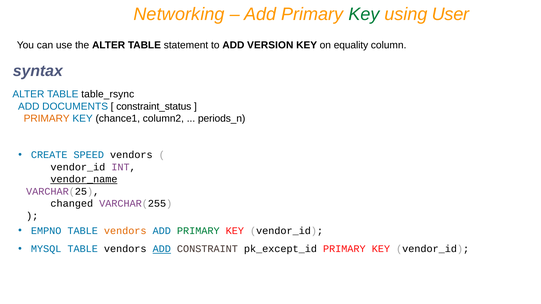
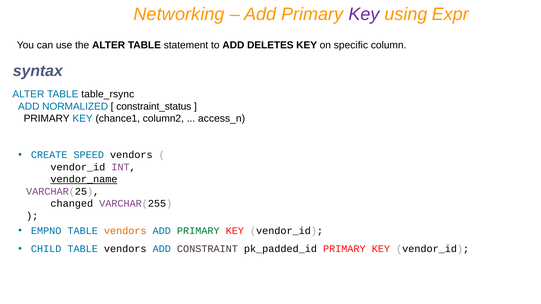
Key at (364, 14) colour: green -> purple
User: User -> Expr
VERSION: VERSION -> DELETES
equality: equality -> specific
DOCUMENTS: DOCUMENTS -> NORMALIZED
PRIMARY at (47, 119) colour: orange -> black
periods_n: periods_n -> access_n
MYSQL: MYSQL -> CHILD
ADD at (162, 249) underline: present -> none
pk_except_id: pk_except_id -> pk_padded_id
